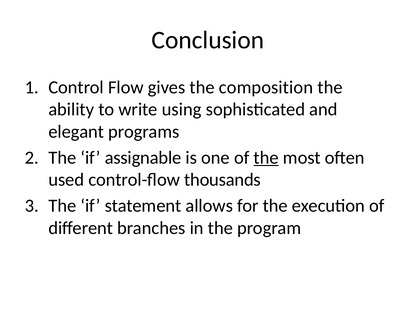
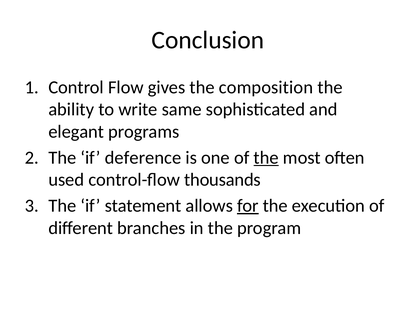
using: using -> same
assignable: assignable -> deference
for underline: none -> present
